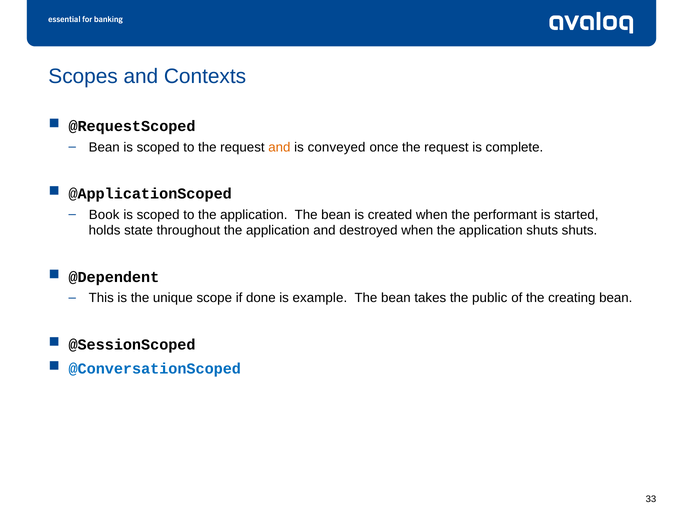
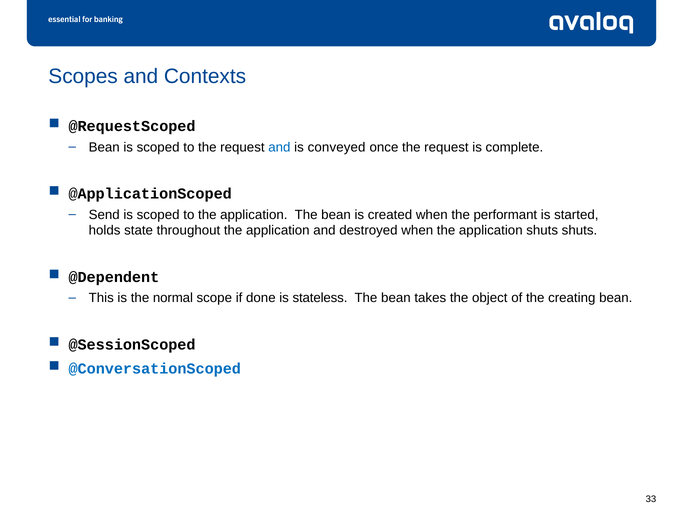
and at (279, 147) colour: orange -> blue
Book: Book -> Send
unique: unique -> normal
example: example -> stateless
public: public -> object
